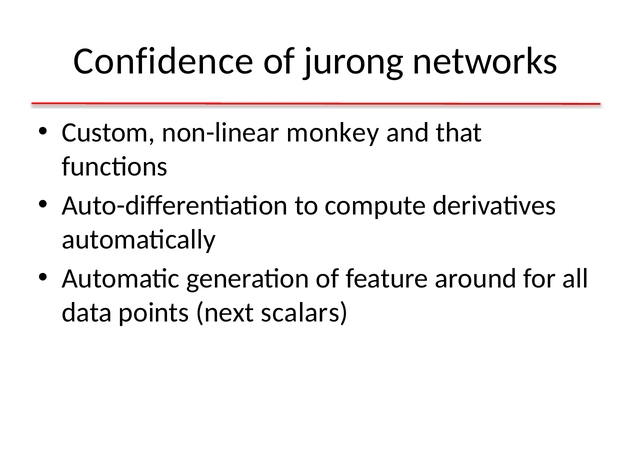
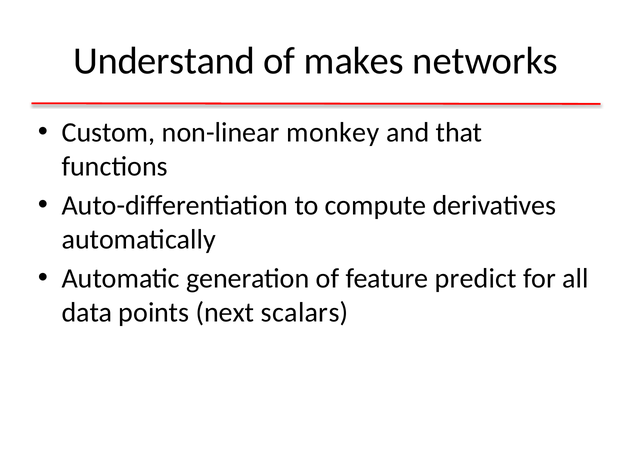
Confidence: Confidence -> Understand
jurong: jurong -> makes
around: around -> predict
